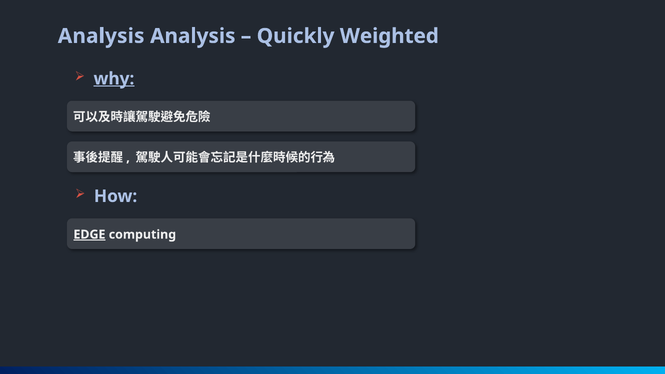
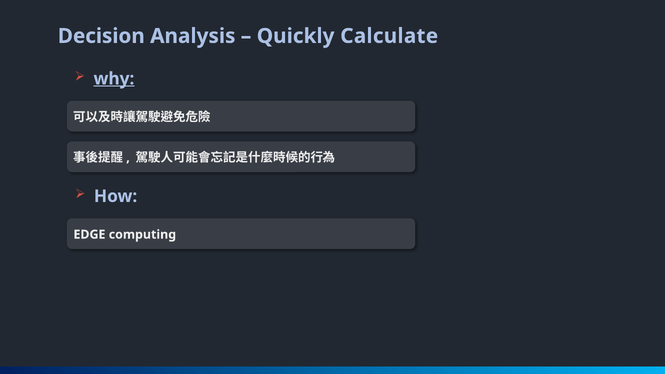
Analysis at (101, 36): Analysis -> Decision
Weighted: Weighted -> Calculate
EDGE underline: present -> none
